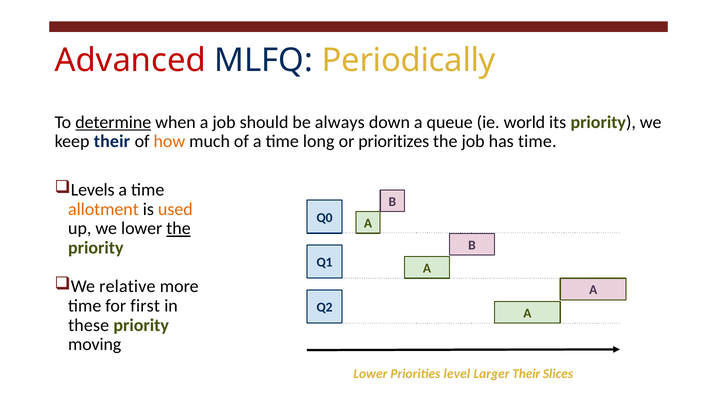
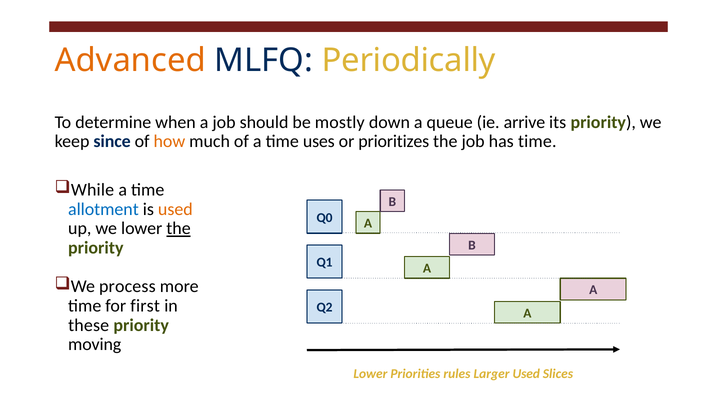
Advanced colour: red -> orange
determine underline: present -> none
always: always -> mostly
world: world -> arrive
keep their: their -> since
long: long -> uses
Levels: Levels -> While
allotment colour: orange -> blue
relative: relative -> process
level: level -> rules
Larger Their: Their -> Used
